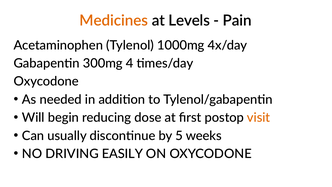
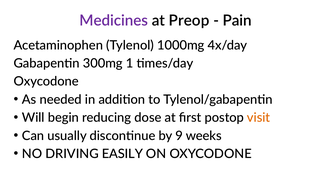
Medicines colour: orange -> purple
Levels: Levels -> Preop
4: 4 -> 1
5: 5 -> 9
